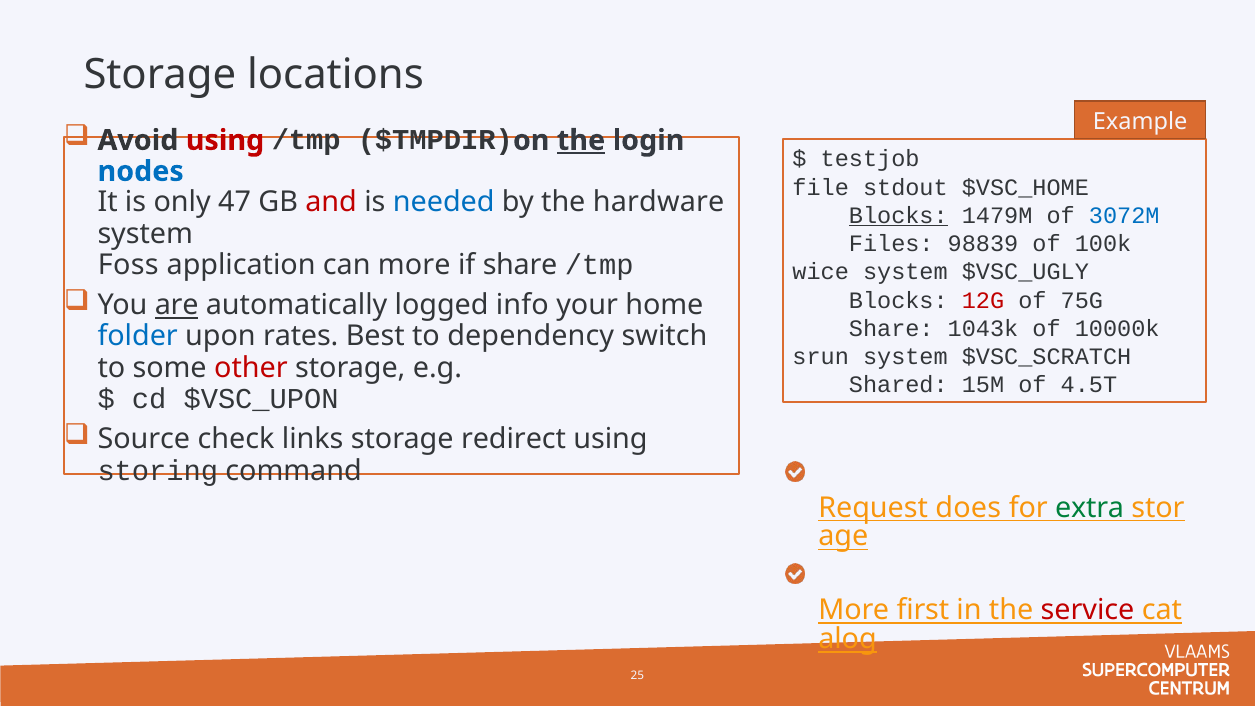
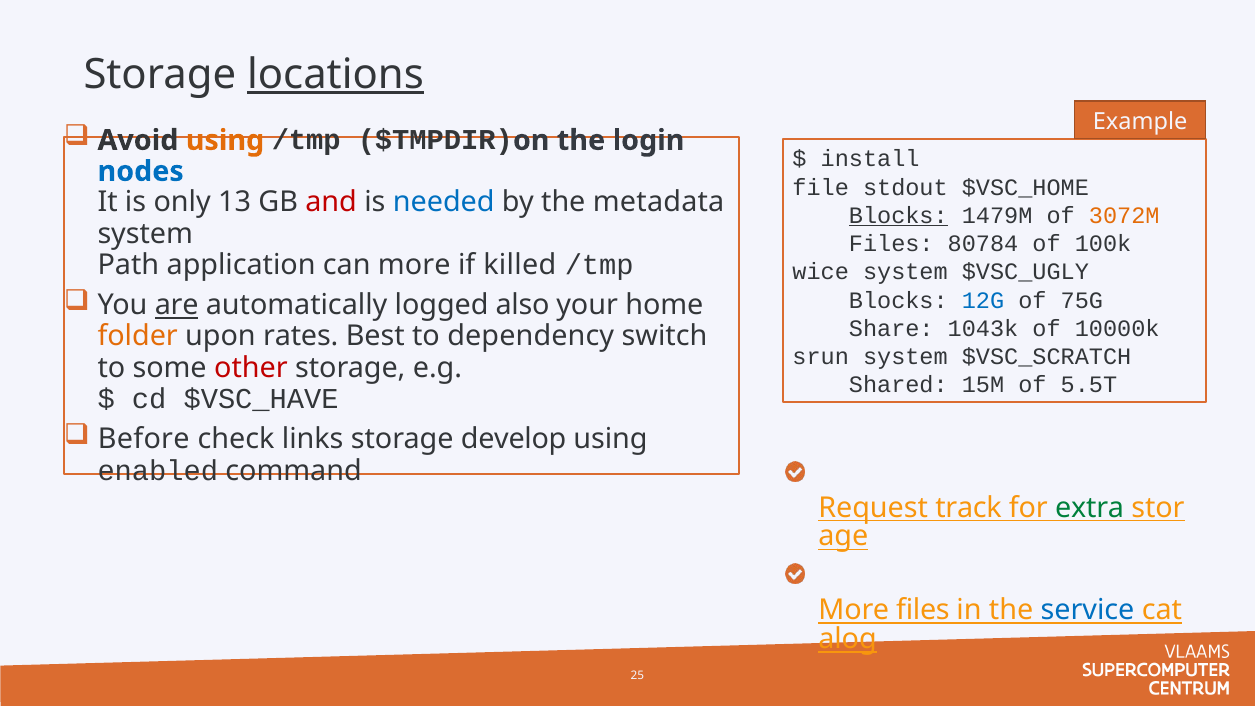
locations underline: none -> present
using at (225, 140) colour: red -> orange
the at (581, 140) underline: present -> none
testjob: testjob -> install
47: 47 -> 13
hardware: hardware -> metadata
3072M colour: blue -> orange
98839: 98839 -> 80784
Foss: Foss -> Path
if share: share -> killed
info: info -> also
12G colour: red -> blue
folder colour: blue -> orange
4.5T: 4.5T -> 5.5T
$VSC_UPON: $VSC_UPON -> $VSC_HAVE
Source: Source -> Before
redirect: redirect -> develop
storing: storing -> enabled
does: does -> track
More first: first -> files
service colour: red -> blue
